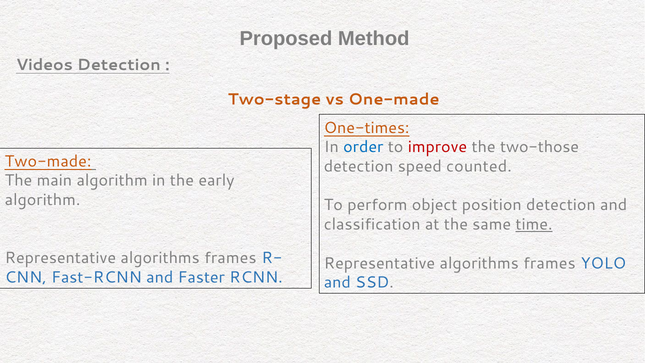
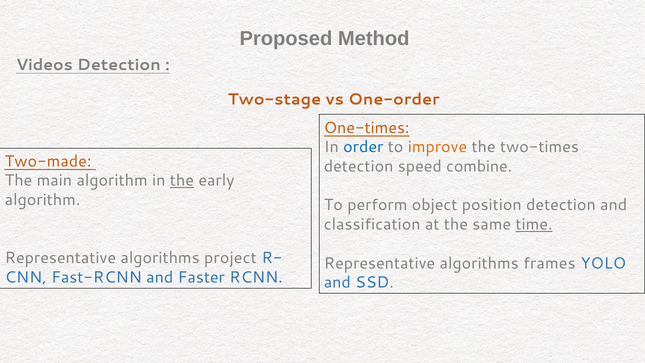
One-made: One-made -> One-order
improve colour: red -> orange
two-those: two-those -> two-times
counted: counted -> combine
the at (182, 181) underline: none -> present
frames at (230, 258): frames -> project
